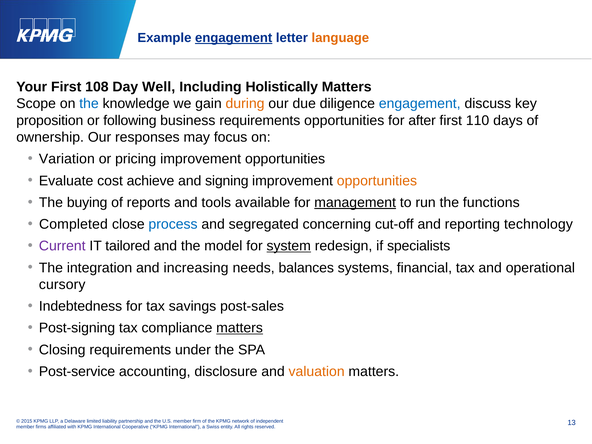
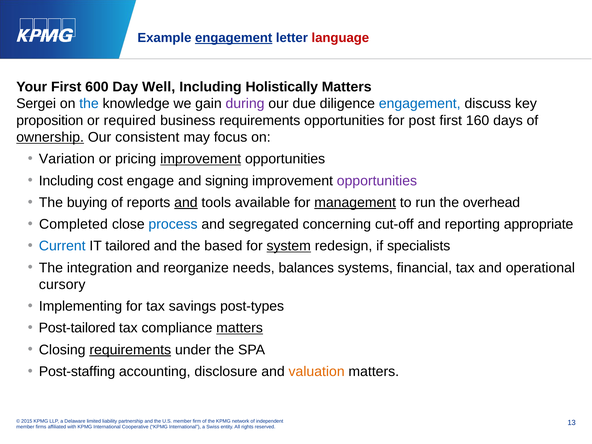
language colour: orange -> red
108: 108 -> 600
Scope: Scope -> Sergei
during colour: orange -> purple
following: following -> required
after: after -> post
110: 110 -> 160
ownership underline: none -> present
responses: responses -> consistent
improvement at (201, 159) underline: none -> present
Evaluate at (66, 181): Evaluate -> Including
achieve: achieve -> engage
opportunities at (377, 181) colour: orange -> purple
and at (186, 203) underline: none -> present
functions: functions -> overhead
technology: technology -> appropriate
Current colour: purple -> blue
model: model -> based
increasing: increasing -> reorganize
Indebtedness: Indebtedness -> Implementing
post-sales: post-sales -> post-types
Post-signing: Post-signing -> Post-tailored
requirements at (130, 350) underline: none -> present
Post-service: Post-service -> Post-staffing
